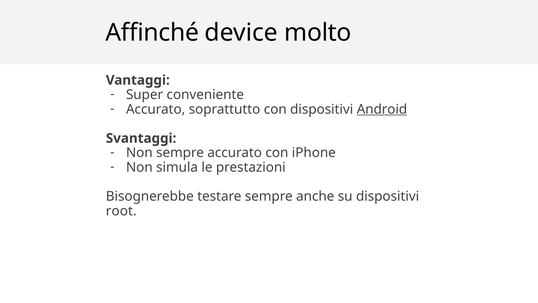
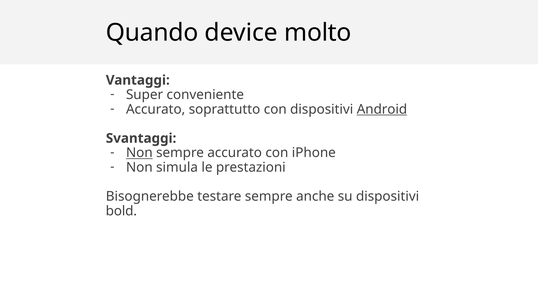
Affinché: Affinché -> Quando
Non at (139, 153) underline: none -> present
root: root -> bold
